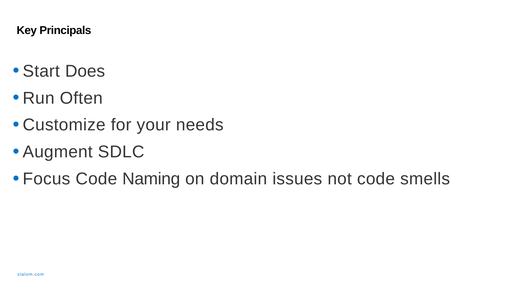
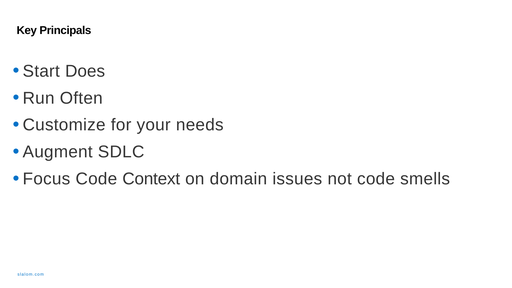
Naming: Naming -> Context
